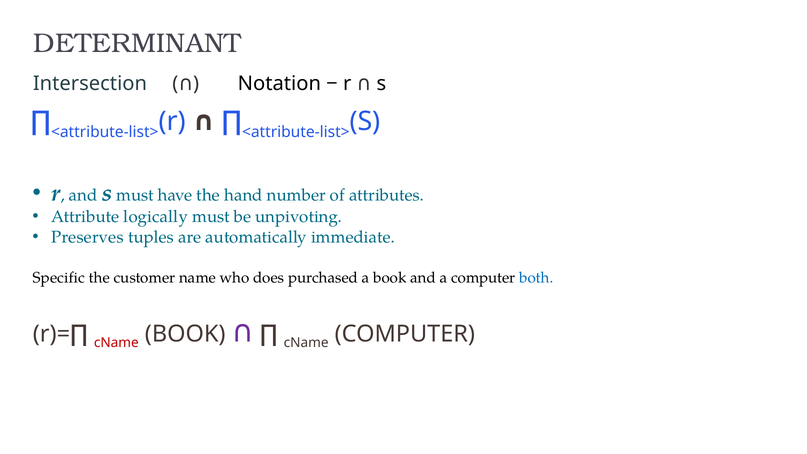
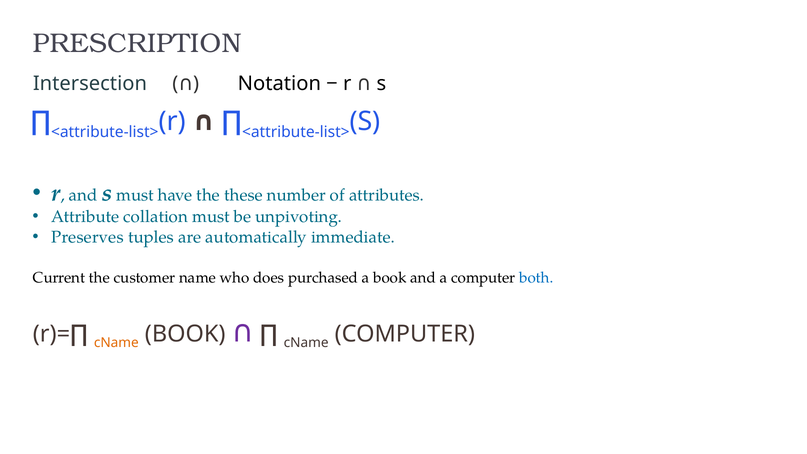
DETERMINANT: DETERMINANT -> PRESCRIPTION
hand: hand -> these
logically: logically -> collation
Specific: Specific -> Current
cName at (116, 343) colour: red -> orange
